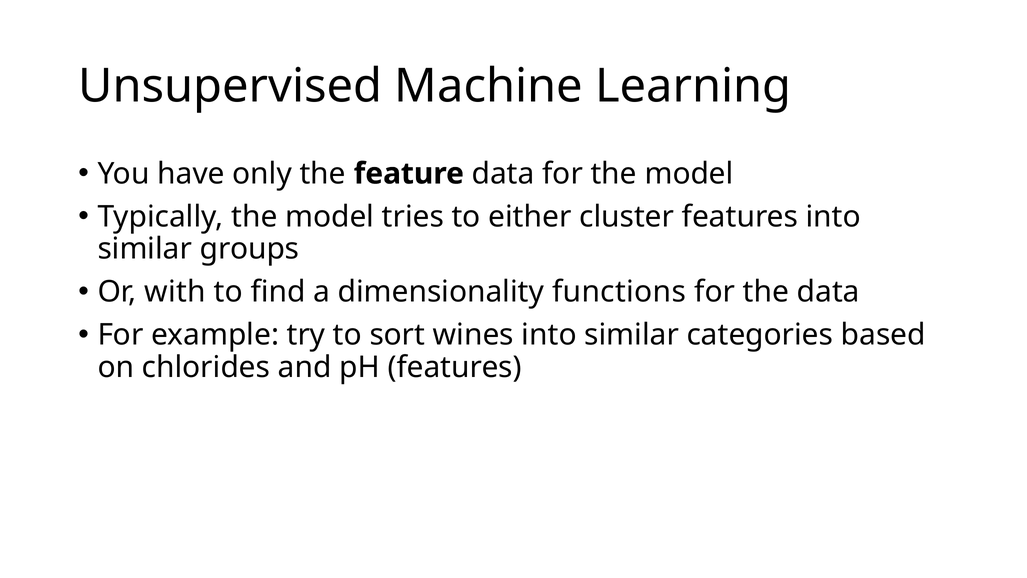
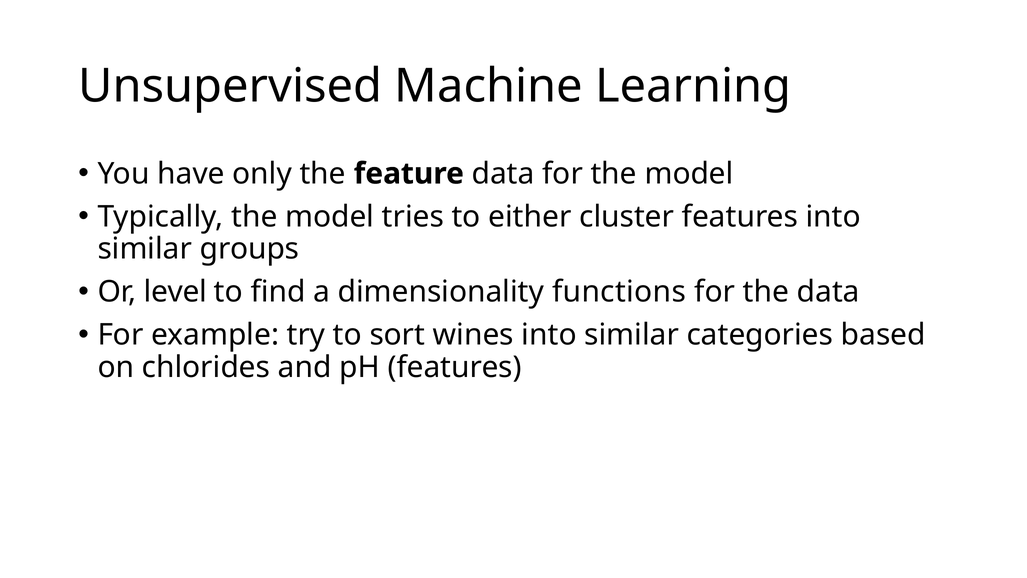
with: with -> level
